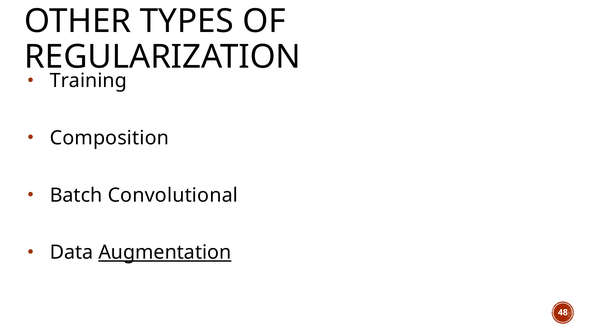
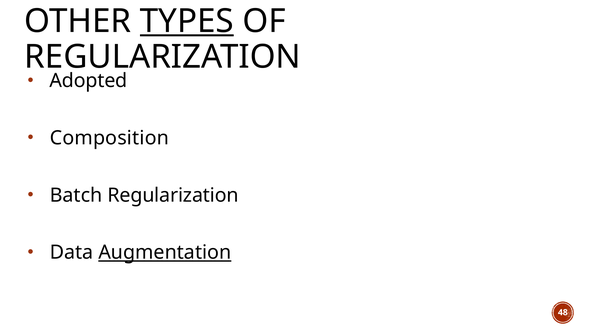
TYPES underline: none -> present
Training: Training -> Adopted
Batch Convolutional: Convolutional -> Regularization
